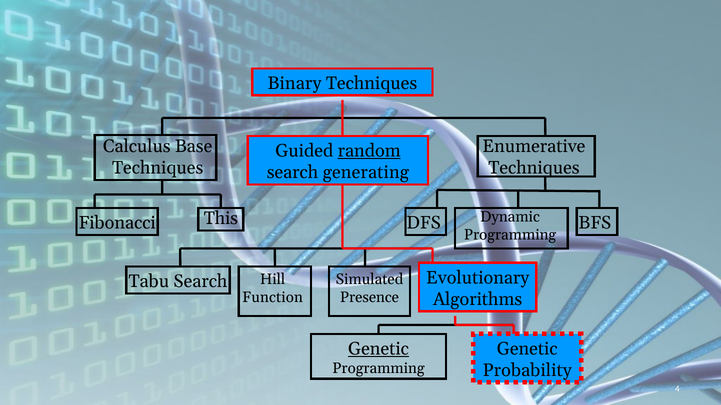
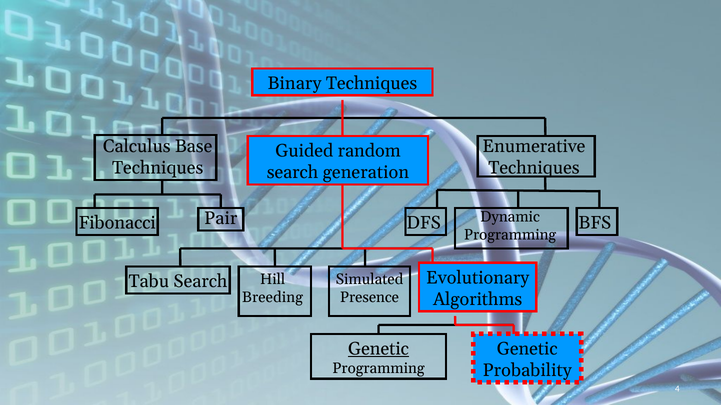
random underline: present -> none
generating: generating -> generation
This: This -> Pair
Function: Function -> Breeding
